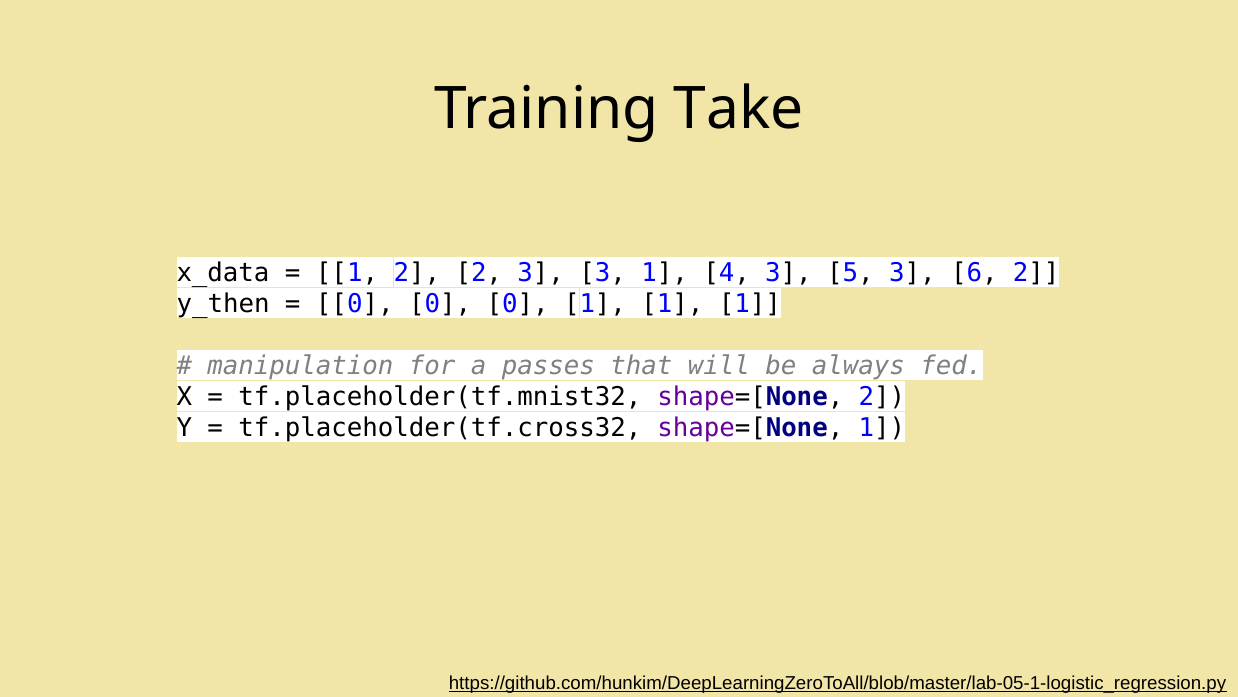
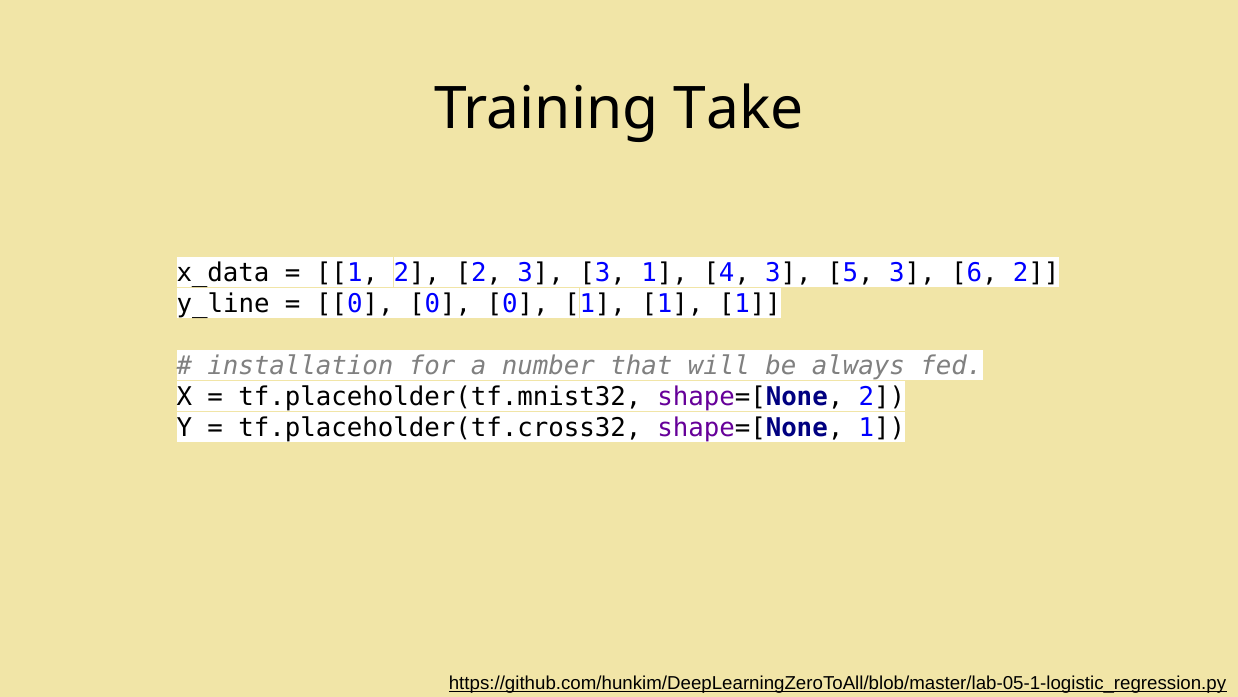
y_then: y_then -> y_line
manipulation: manipulation -> installation
passes: passes -> number
